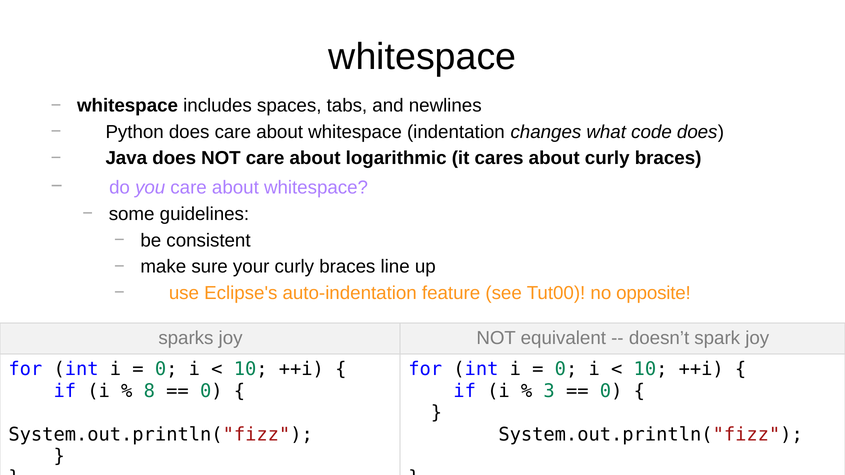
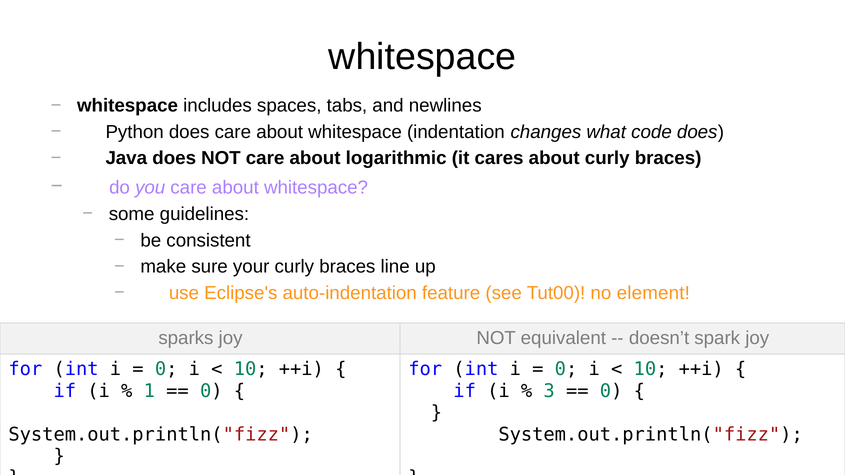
opposite: opposite -> element
8: 8 -> 1
